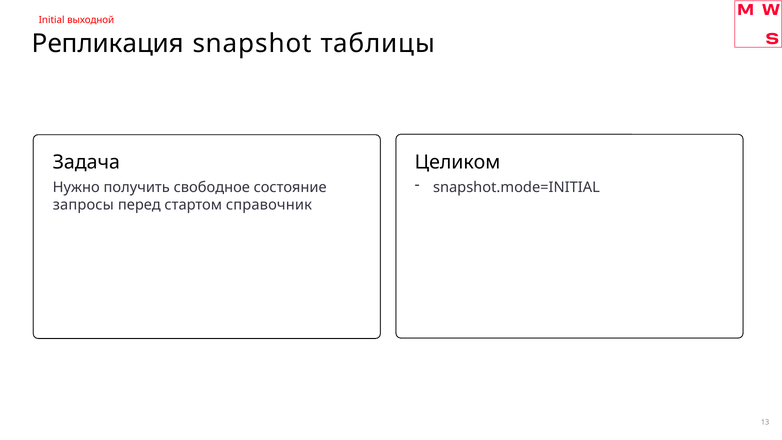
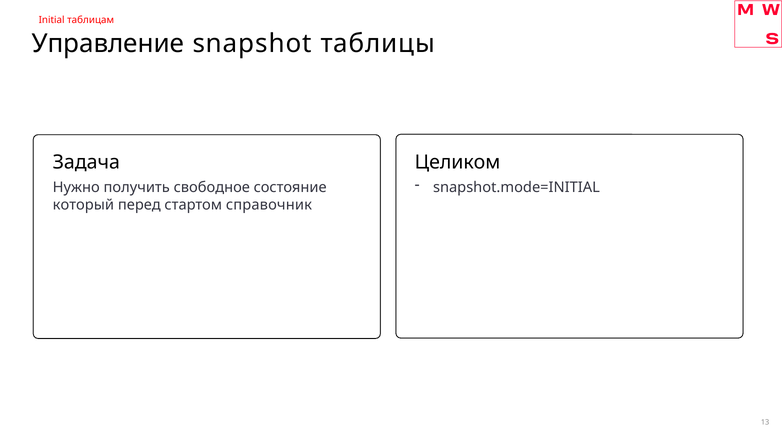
выходной: выходной -> таблицам
Репликация: Репликация -> Управление
запросы: запросы -> который
